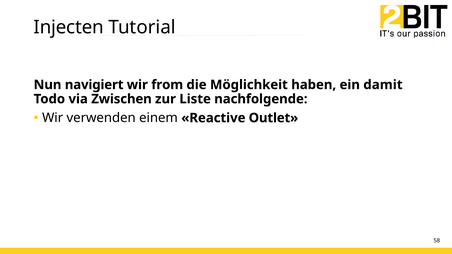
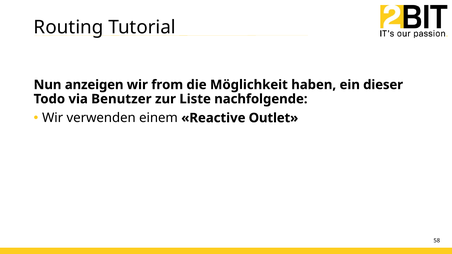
Injecten: Injecten -> Routing
navigiert: navigiert -> anzeigen
damit: damit -> dieser
Zwischen: Zwischen -> Benutzer
